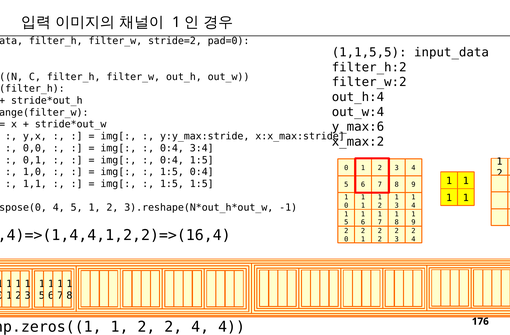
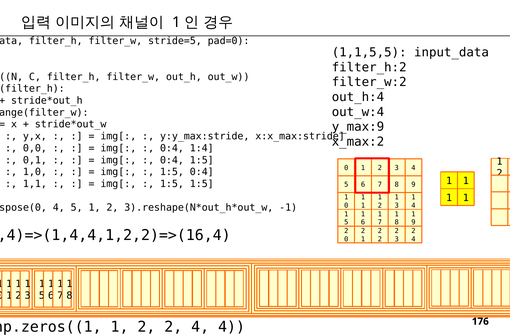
stride=2: stride=2 -> stride=5
y_max:6: y_max:6 -> y_max:9
3:4: 3:4 -> 1:4
